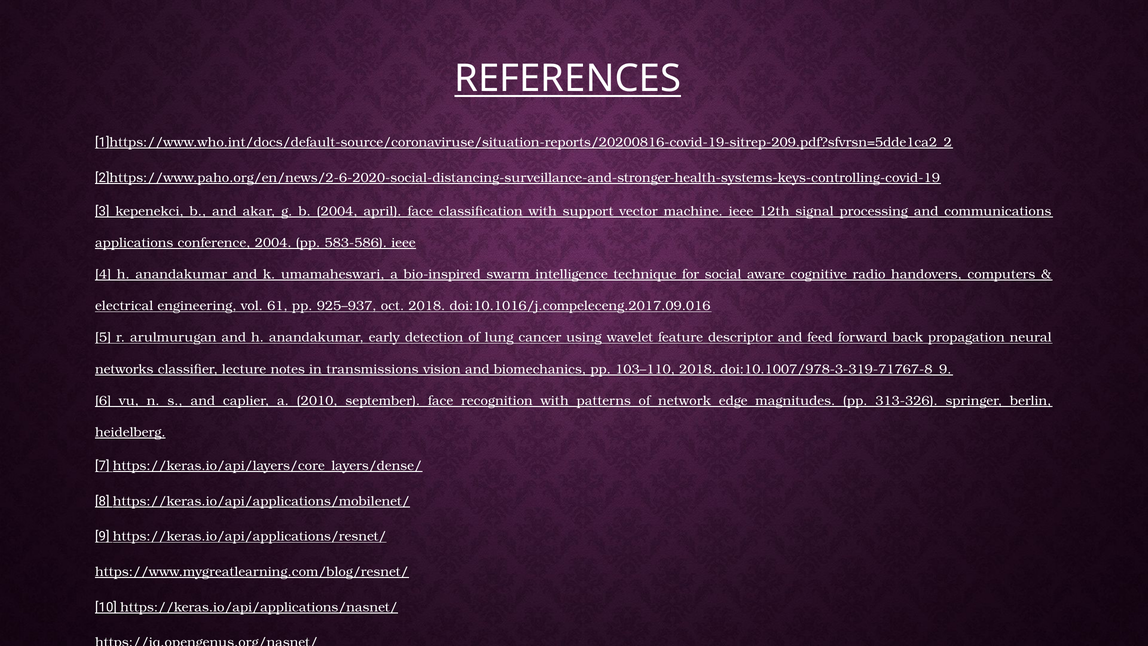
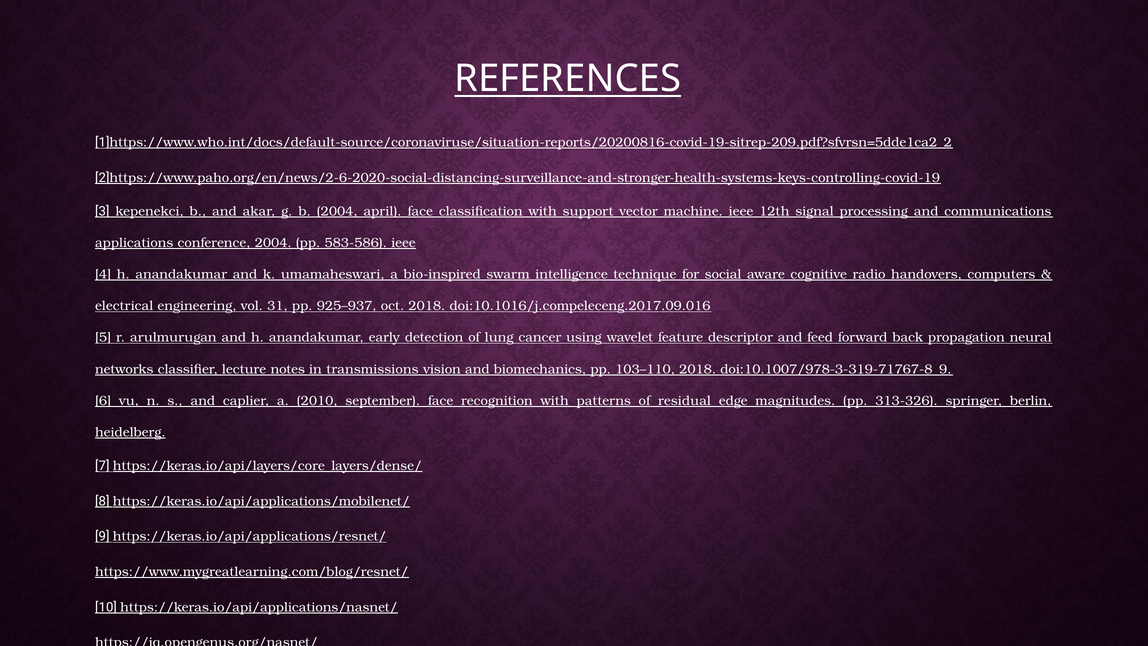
61: 61 -> 31
network: network -> residual
